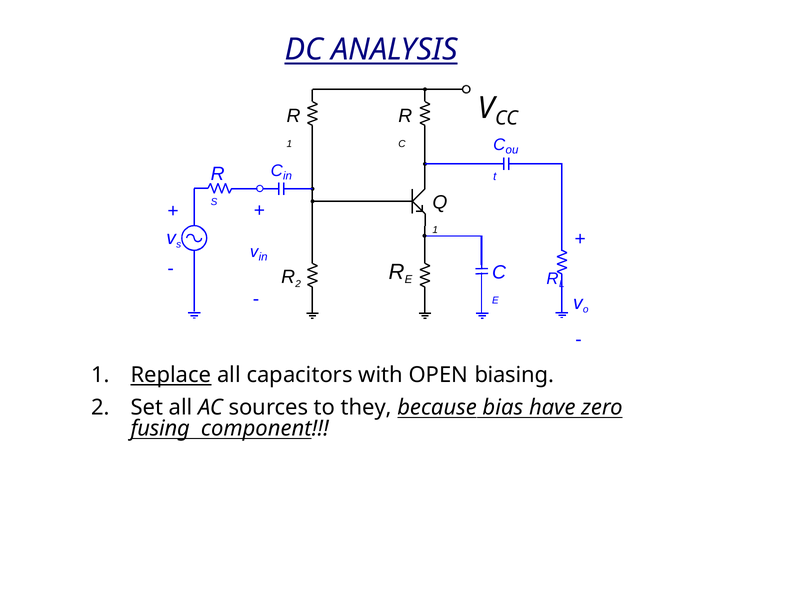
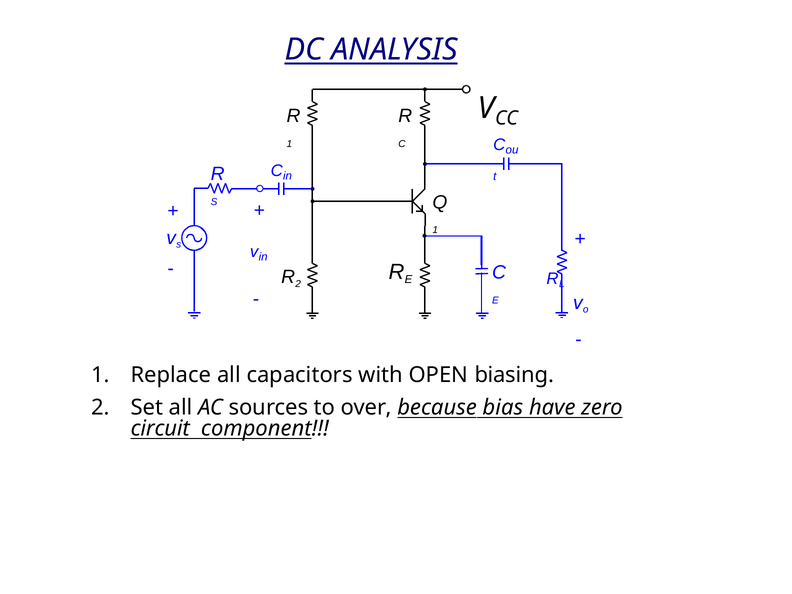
Replace underline: present -> none
they: they -> over
fusing: fusing -> circuit
